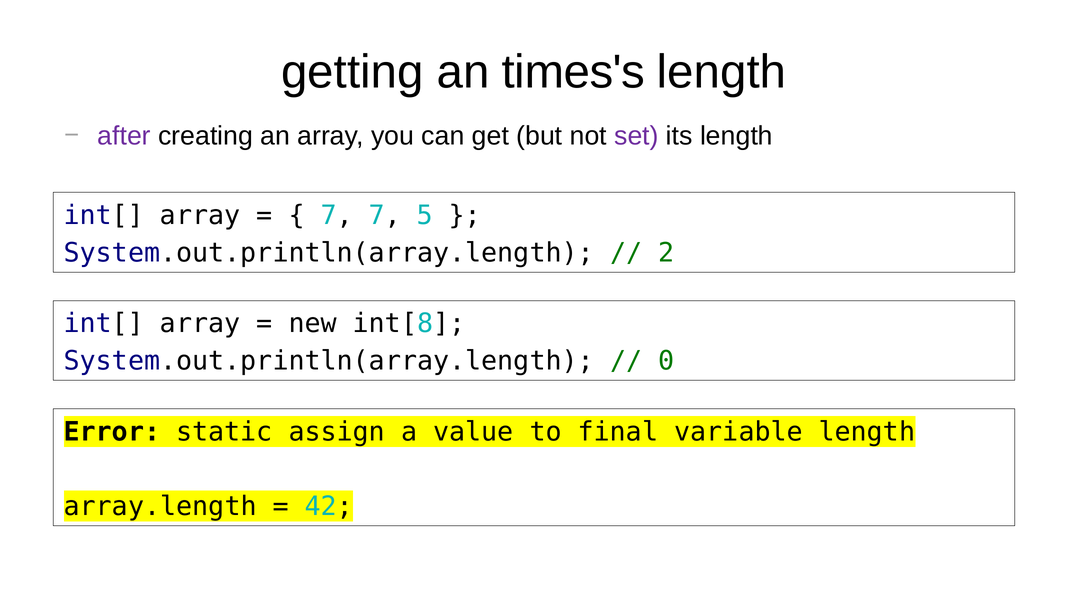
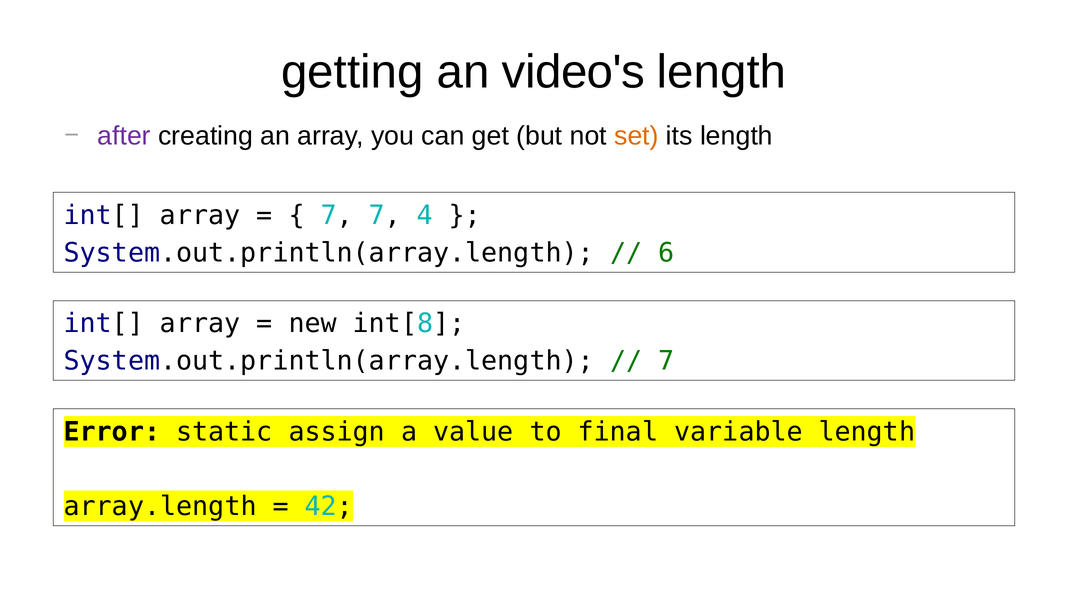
times's: times's -> video's
set colour: purple -> orange
5: 5 -> 4
2: 2 -> 6
0 at (666, 361): 0 -> 7
